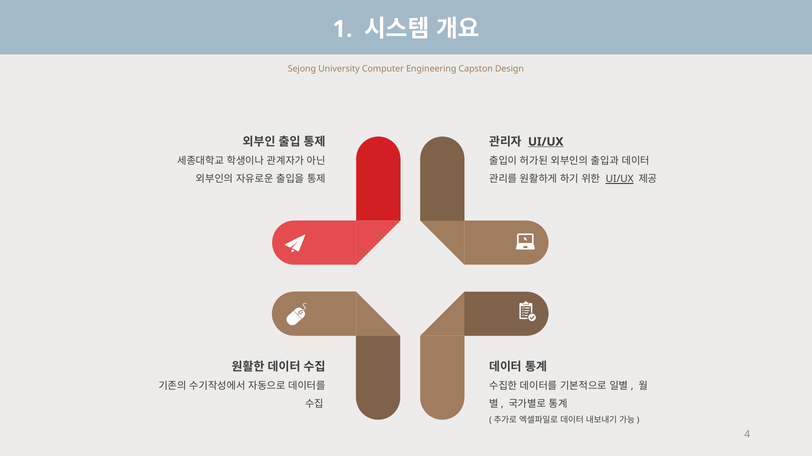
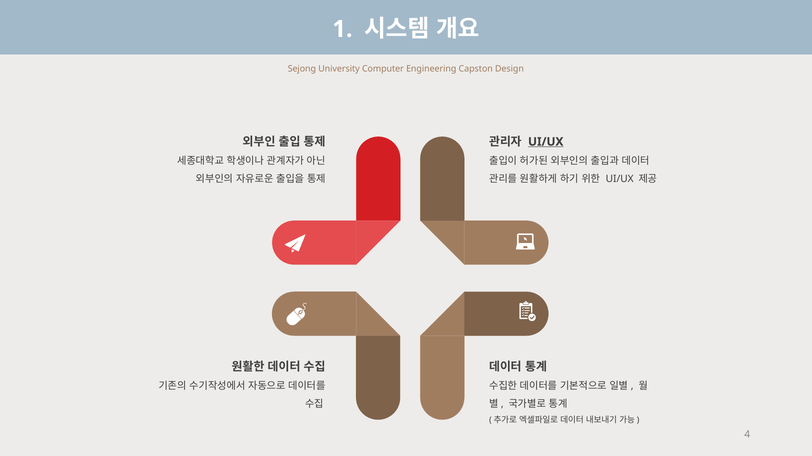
UI/UX at (620, 179) underline: present -> none
